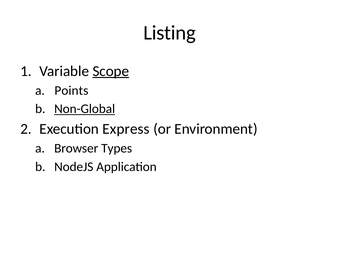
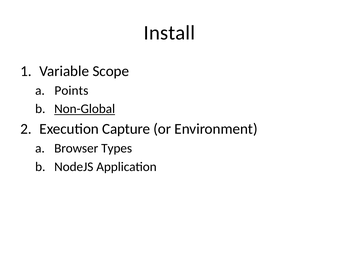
Listing: Listing -> Install
Scope underline: present -> none
Express: Express -> Capture
